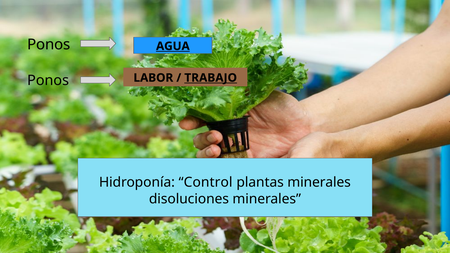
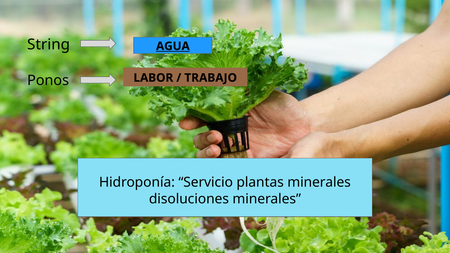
Ponos at (49, 44): Ponos -> String
TRABAJO underline: present -> none
Control: Control -> Servicio
